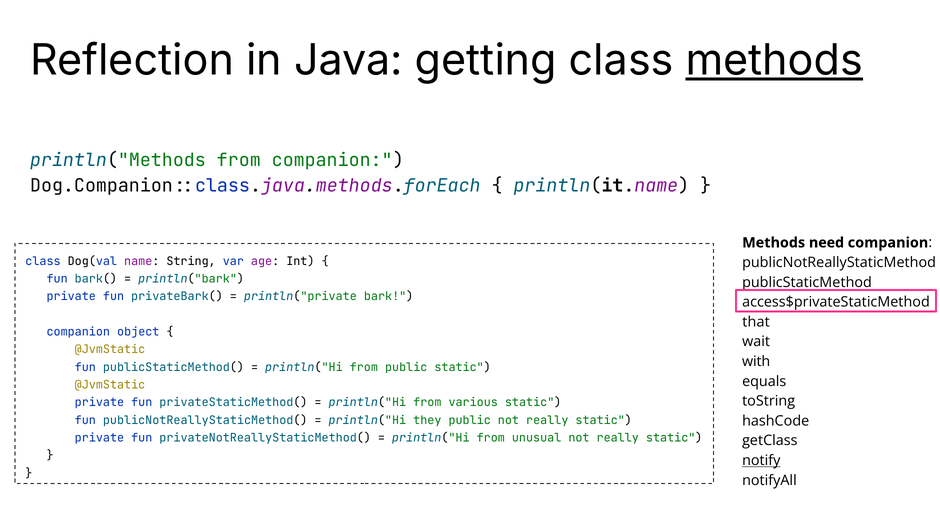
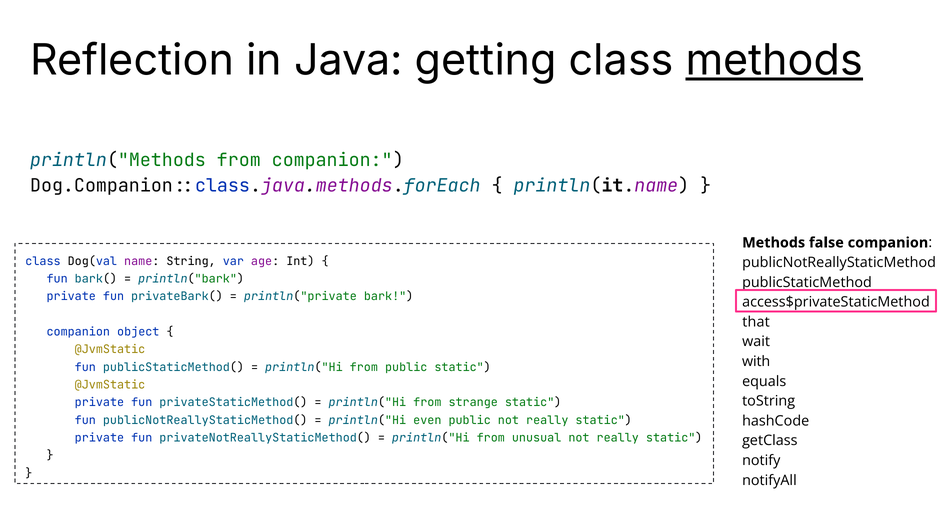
need: need -> false
various: various -> strange
they: they -> even
notify underline: present -> none
